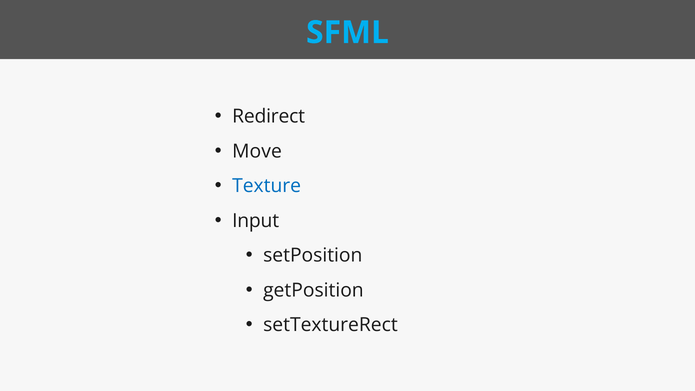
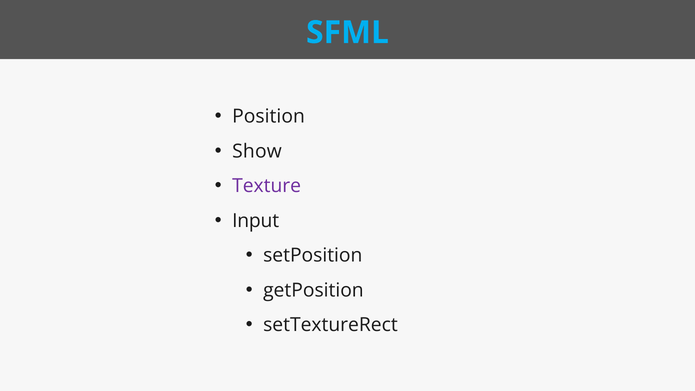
Redirect: Redirect -> Position
Move: Move -> Show
Texture colour: blue -> purple
